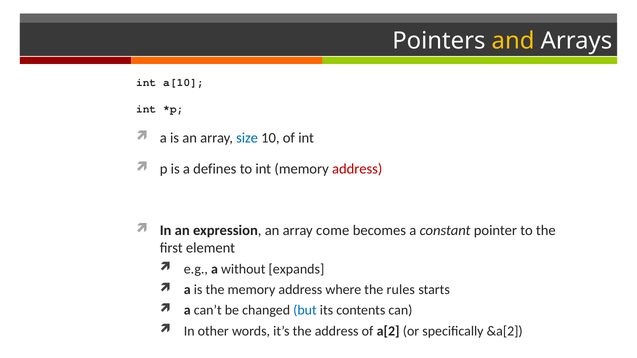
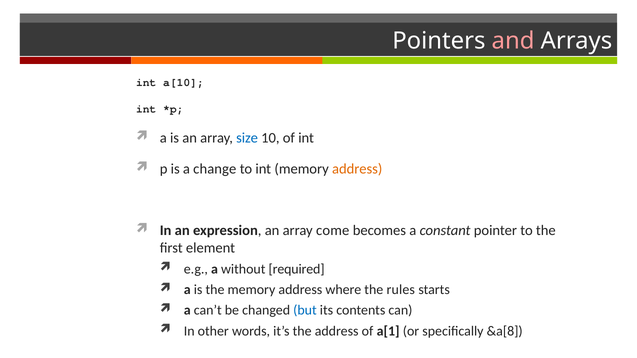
and colour: yellow -> pink
defines: defines -> change
address at (357, 169) colour: red -> orange
expands: expands -> required
a[2: a[2 -> a[1
&a[2: &a[2 -> &a[8
